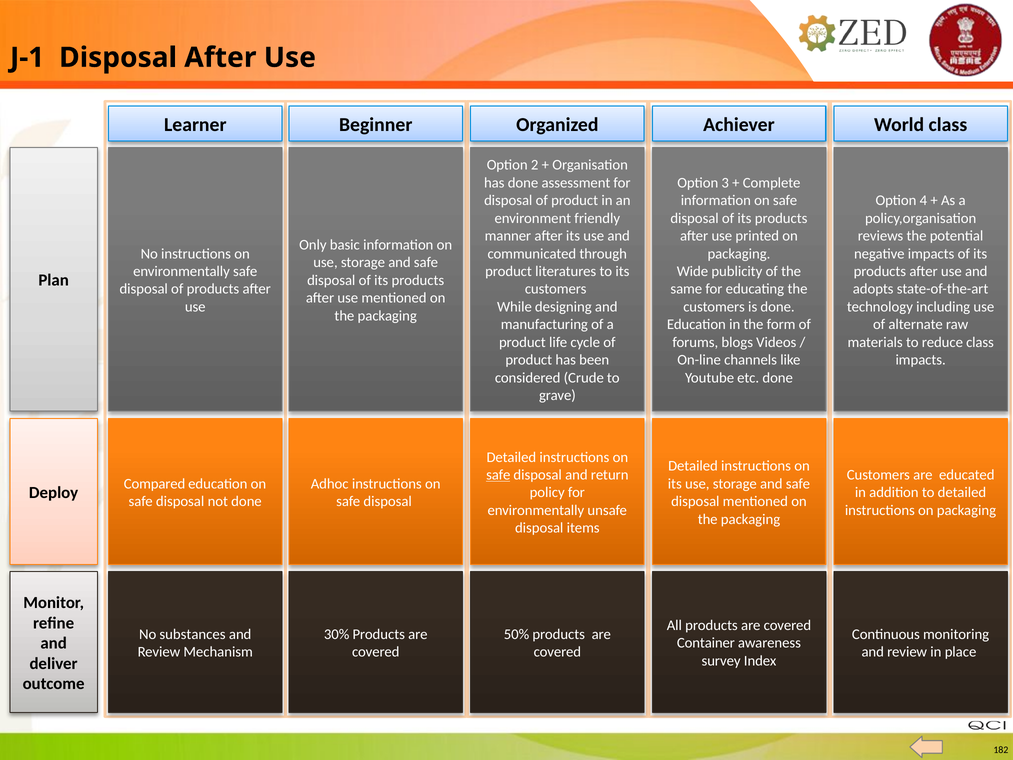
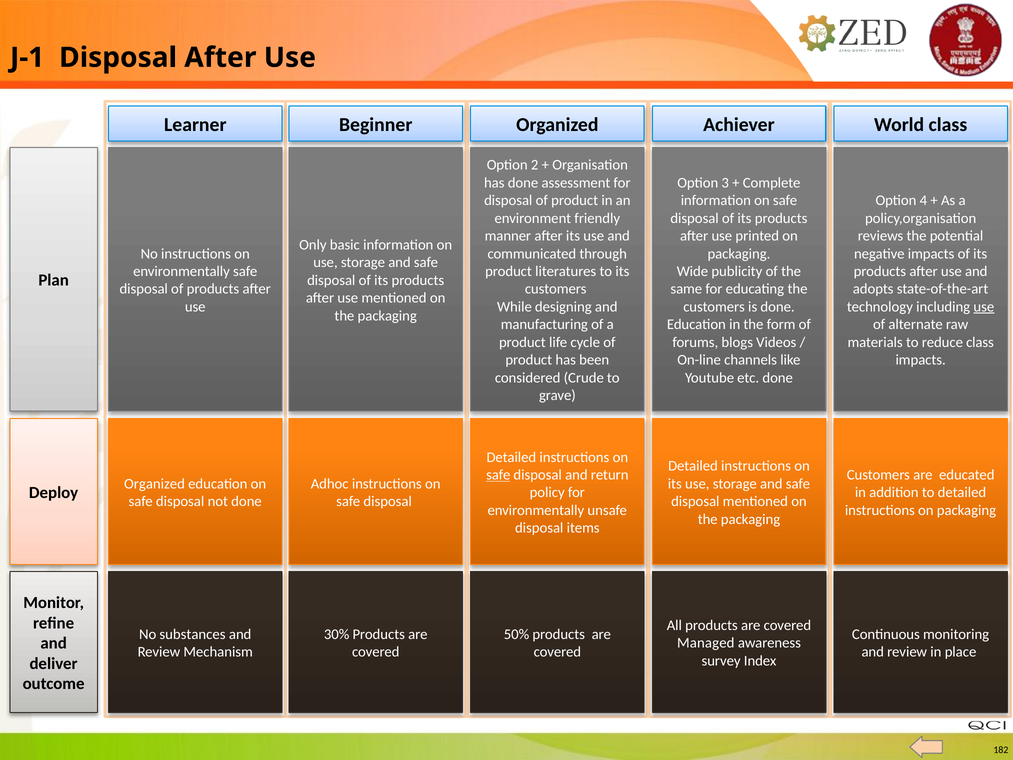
use at (984, 307) underline: none -> present
Compared at (155, 484): Compared -> Organized
Container: Container -> Managed
